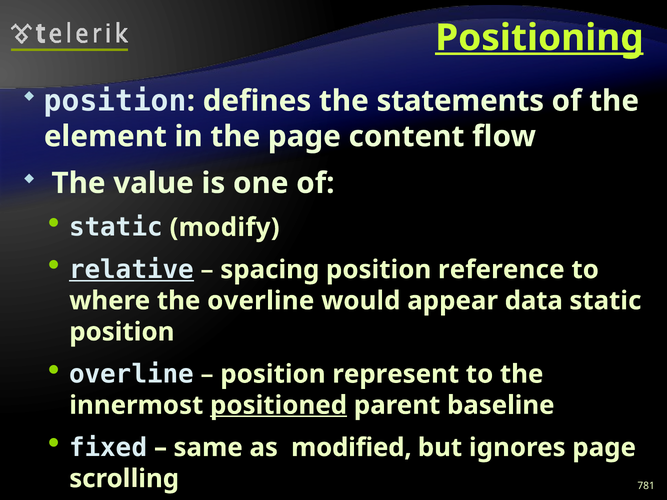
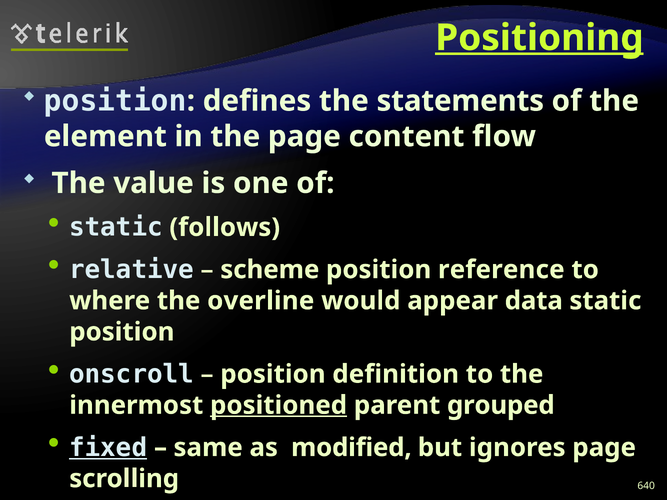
modify: modify -> follows
relative underline: present -> none
spacing: spacing -> scheme
overline at (132, 374): overline -> onscroll
represent: represent -> definition
baseline: baseline -> grouped
fixed underline: none -> present
781: 781 -> 640
